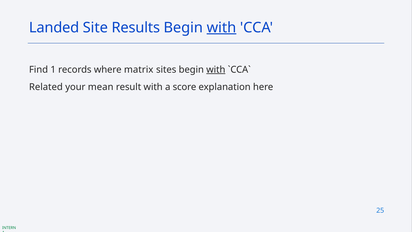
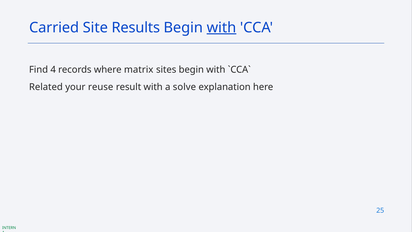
Landed: Landed -> Carried
1: 1 -> 4
with at (216, 70) underline: present -> none
mean: mean -> reuse
score: score -> solve
